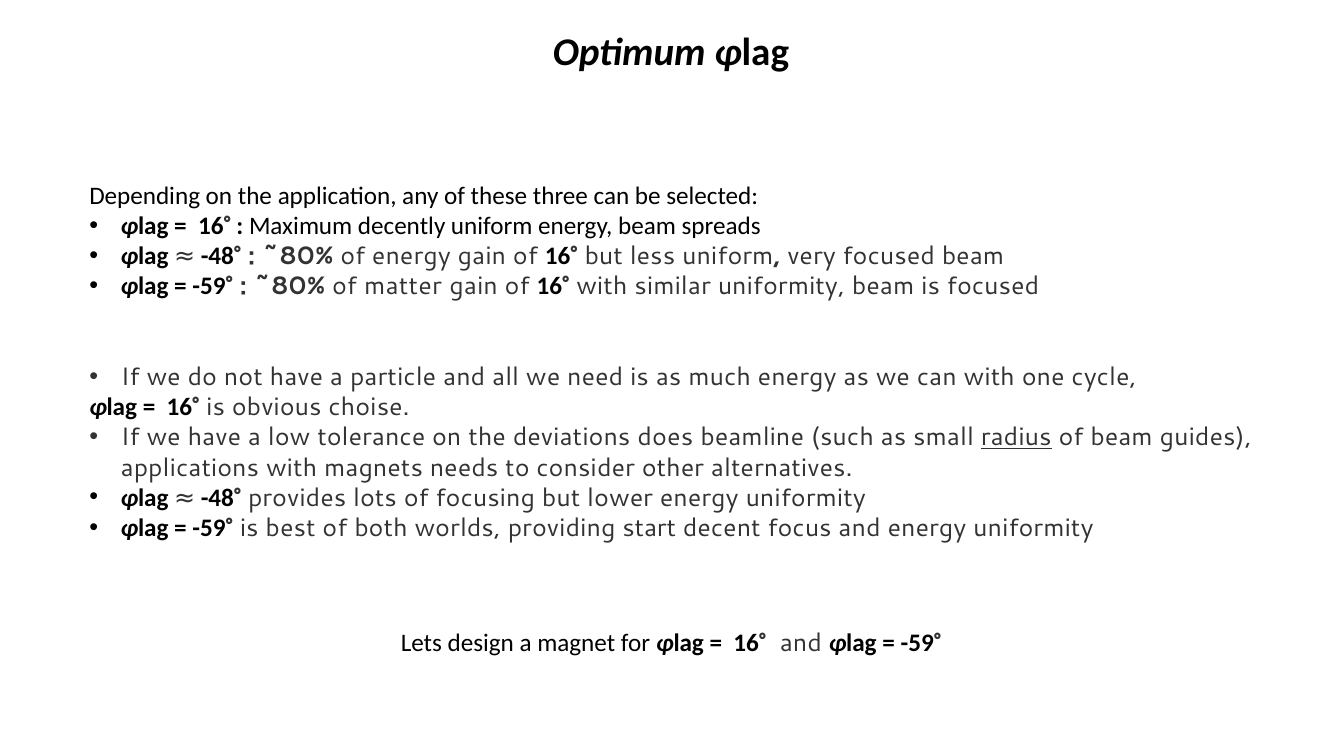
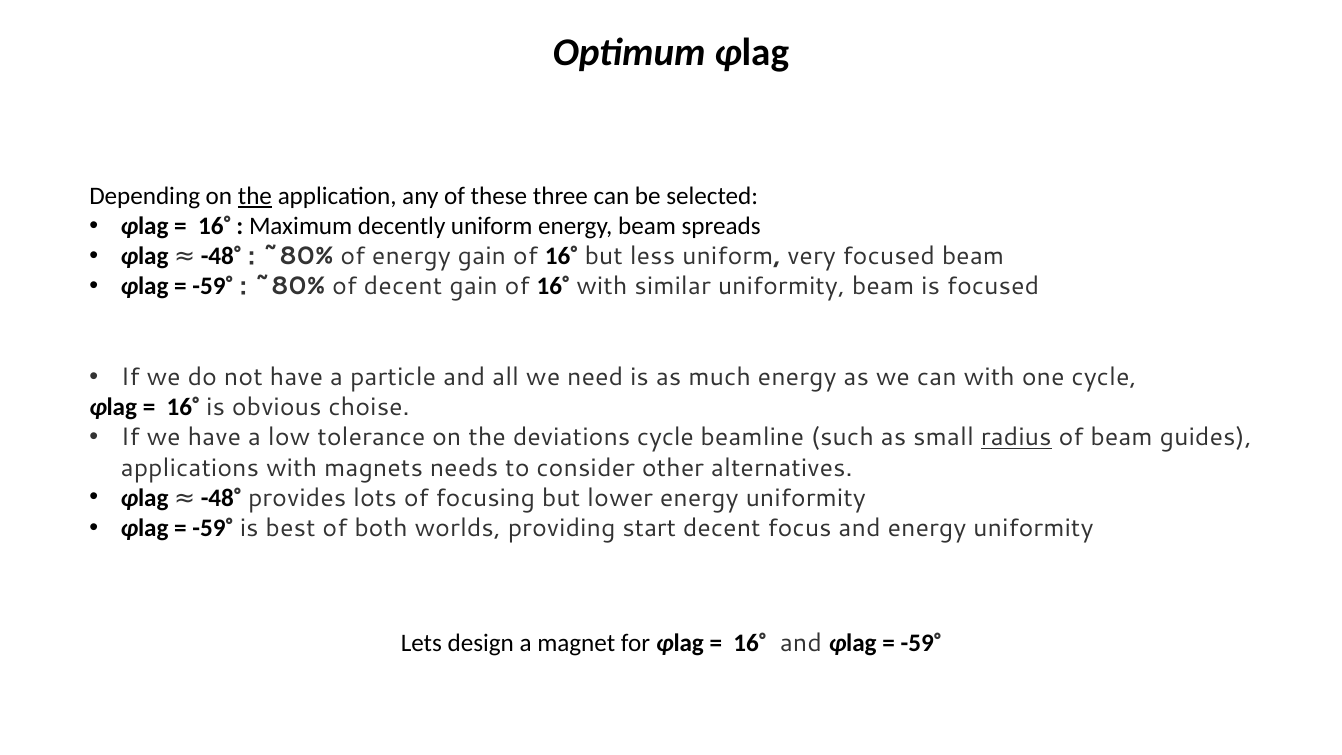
the at (255, 196) underline: none -> present
of matter: matter -> decent
deviations does: does -> cycle
